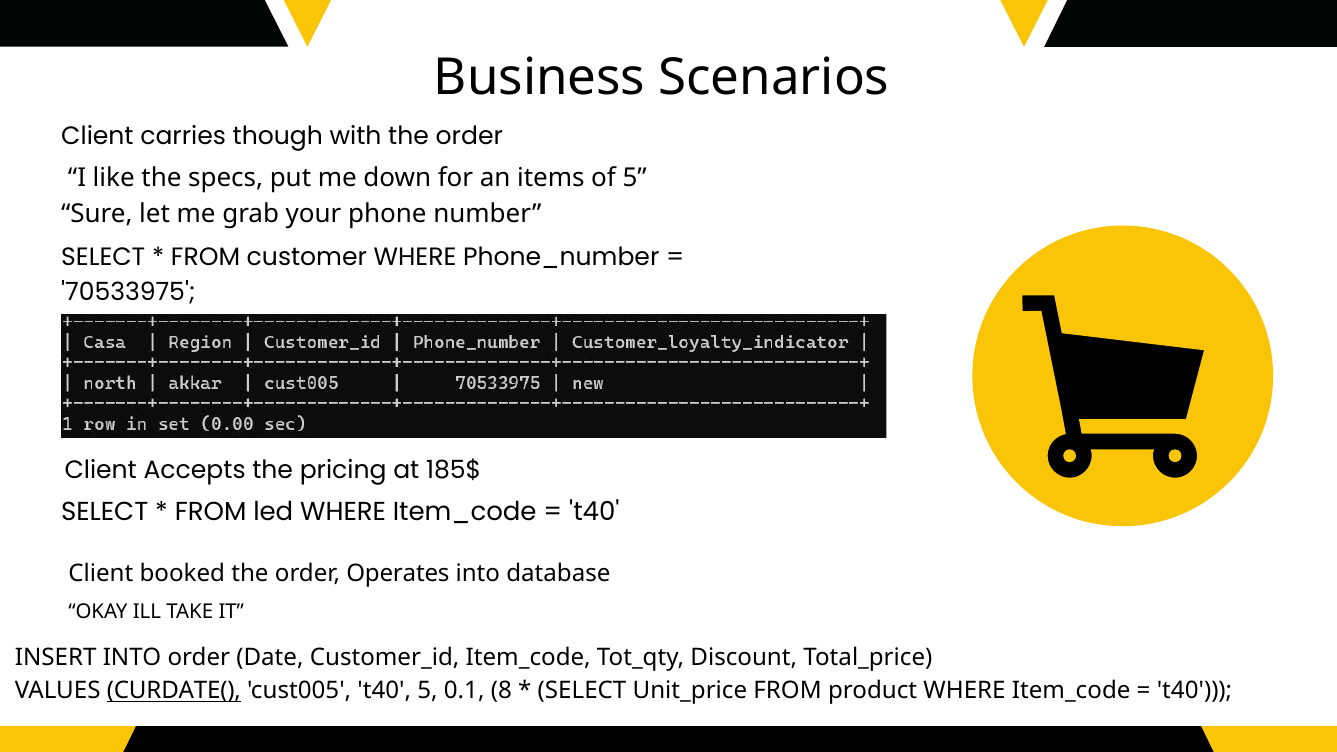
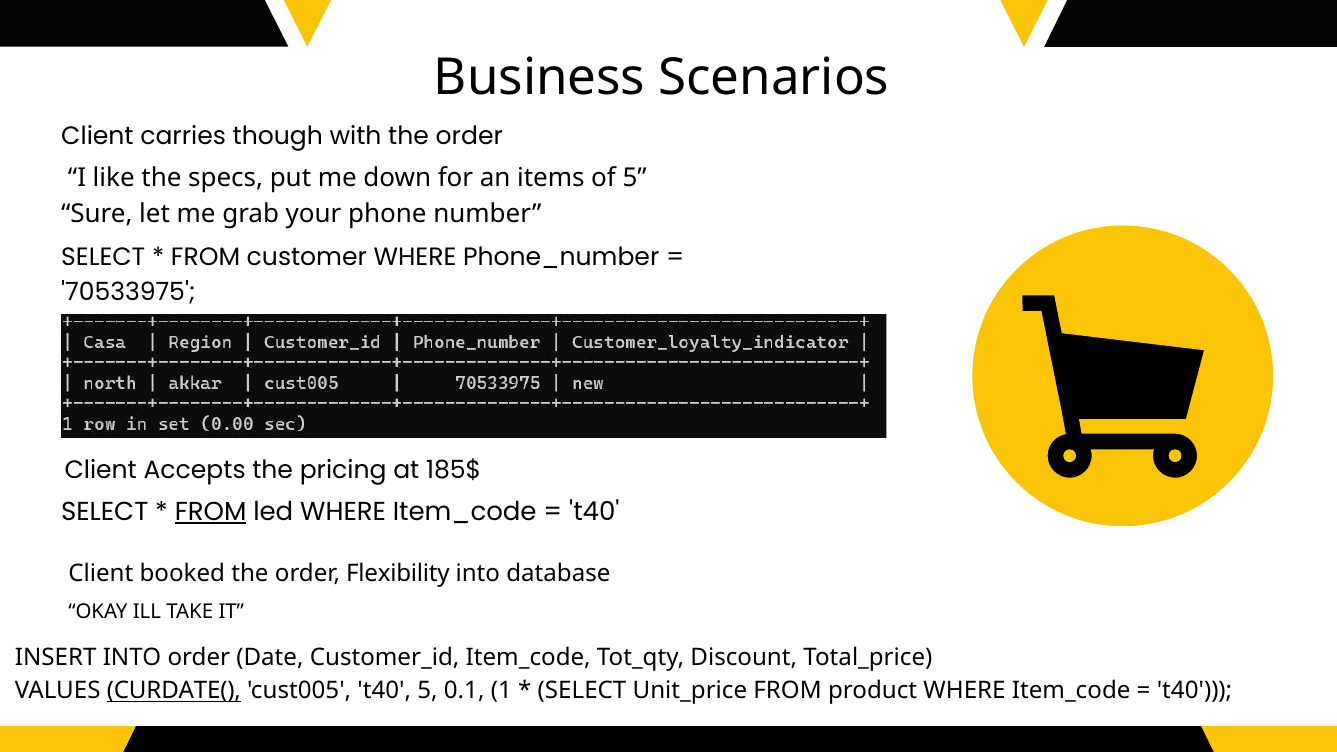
FROM at (211, 512) underline: none -> present
Operates: Operates -> Flexibility
8: 8 -> 1
